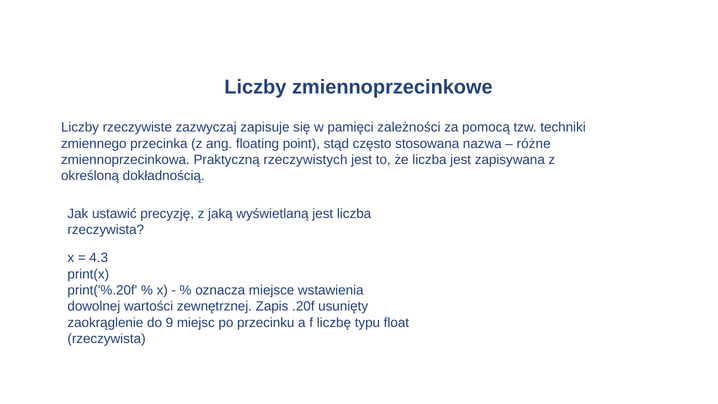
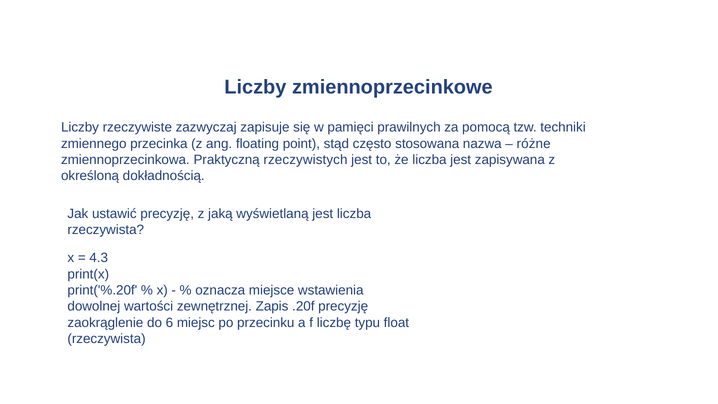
zależności: zależności -> prawilnych
.20f usunięty: usunięty -> precyzję
9: 9 -> 6
